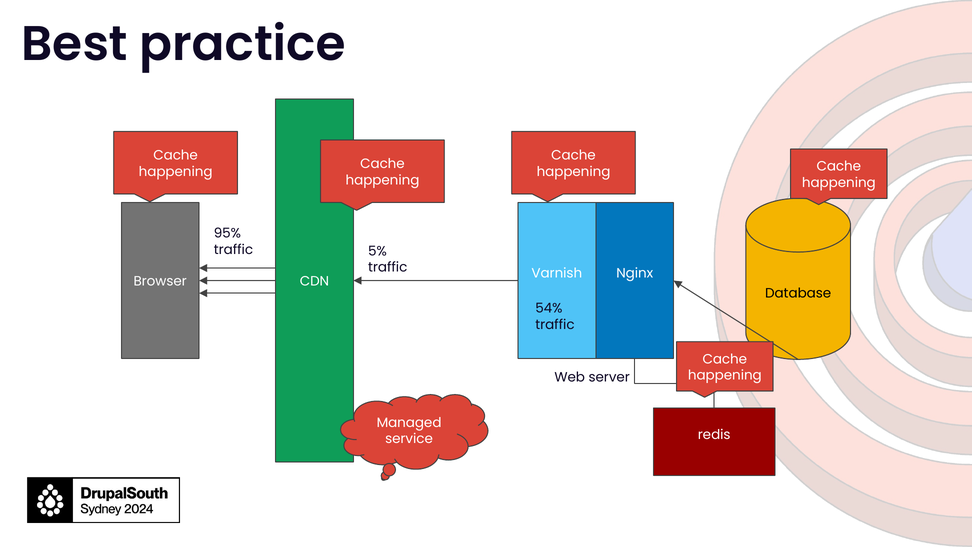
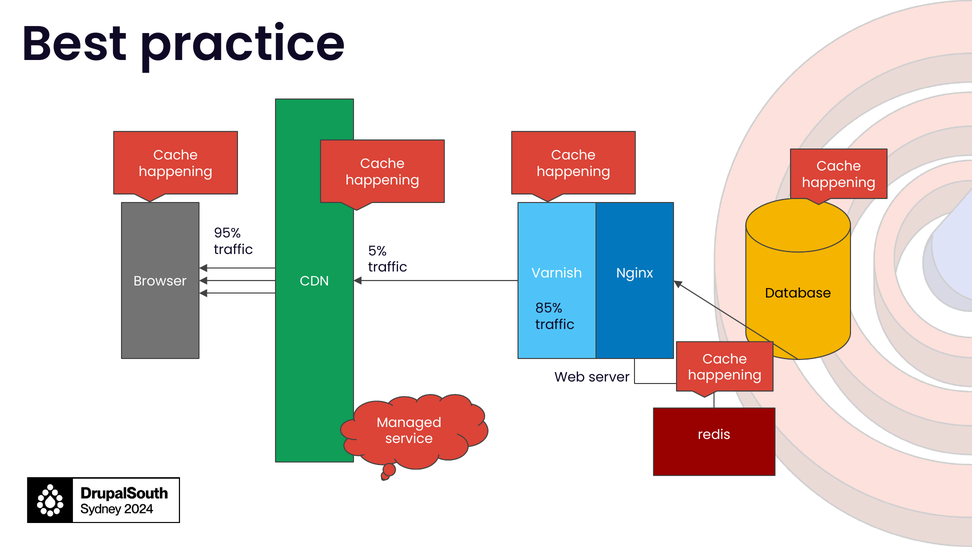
54%: 54% -> 85%
